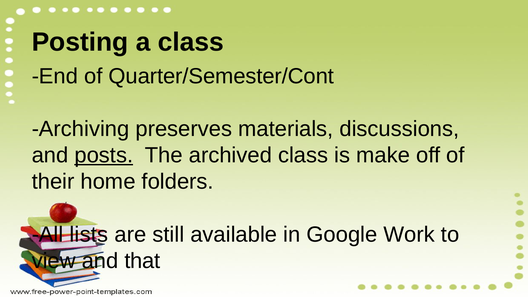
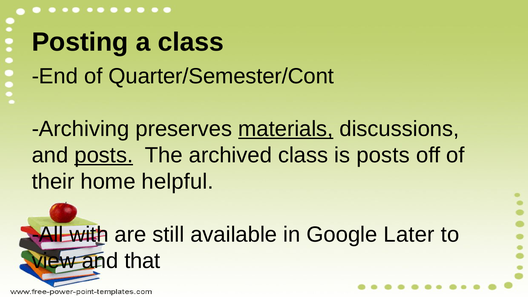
materials underline: none -> present
is make: make -> posts
folders: folders -> helpful
lists: lists -> with
Work: Work -> Later
